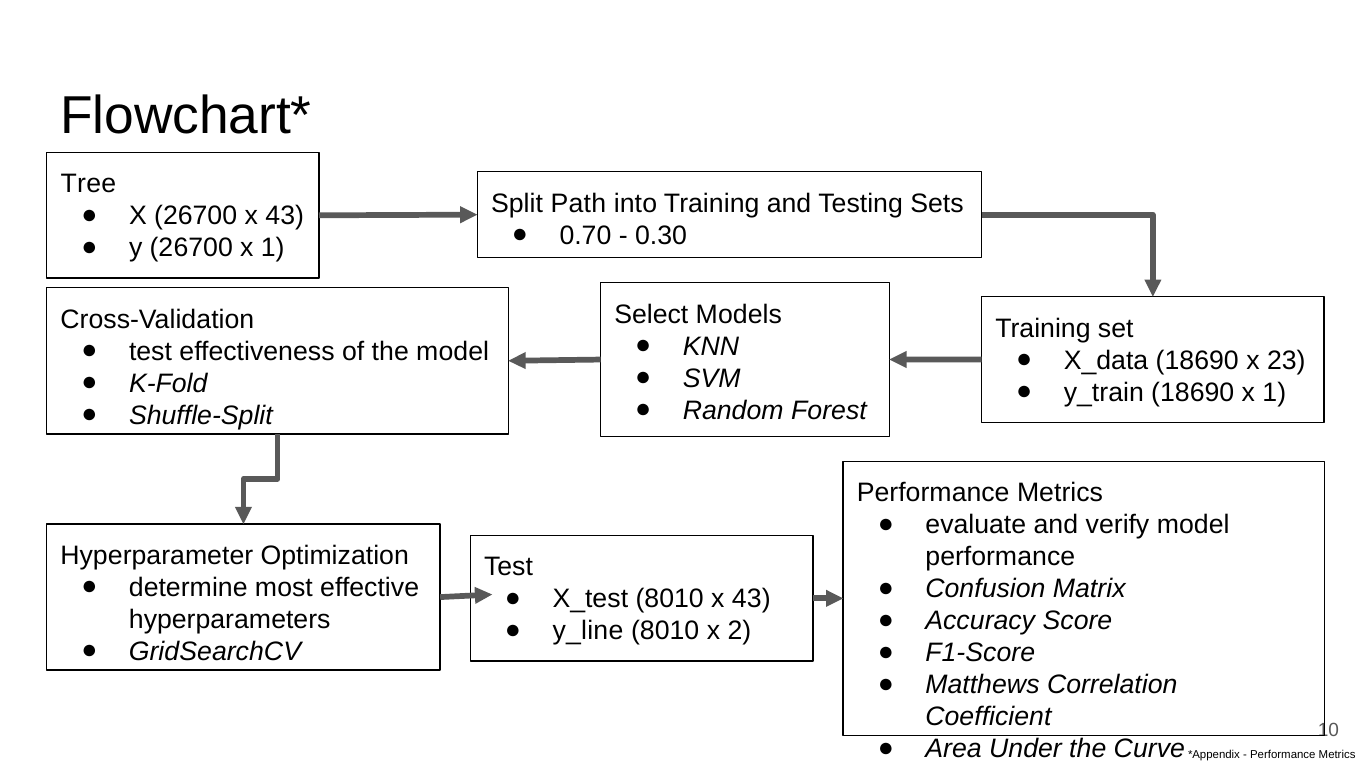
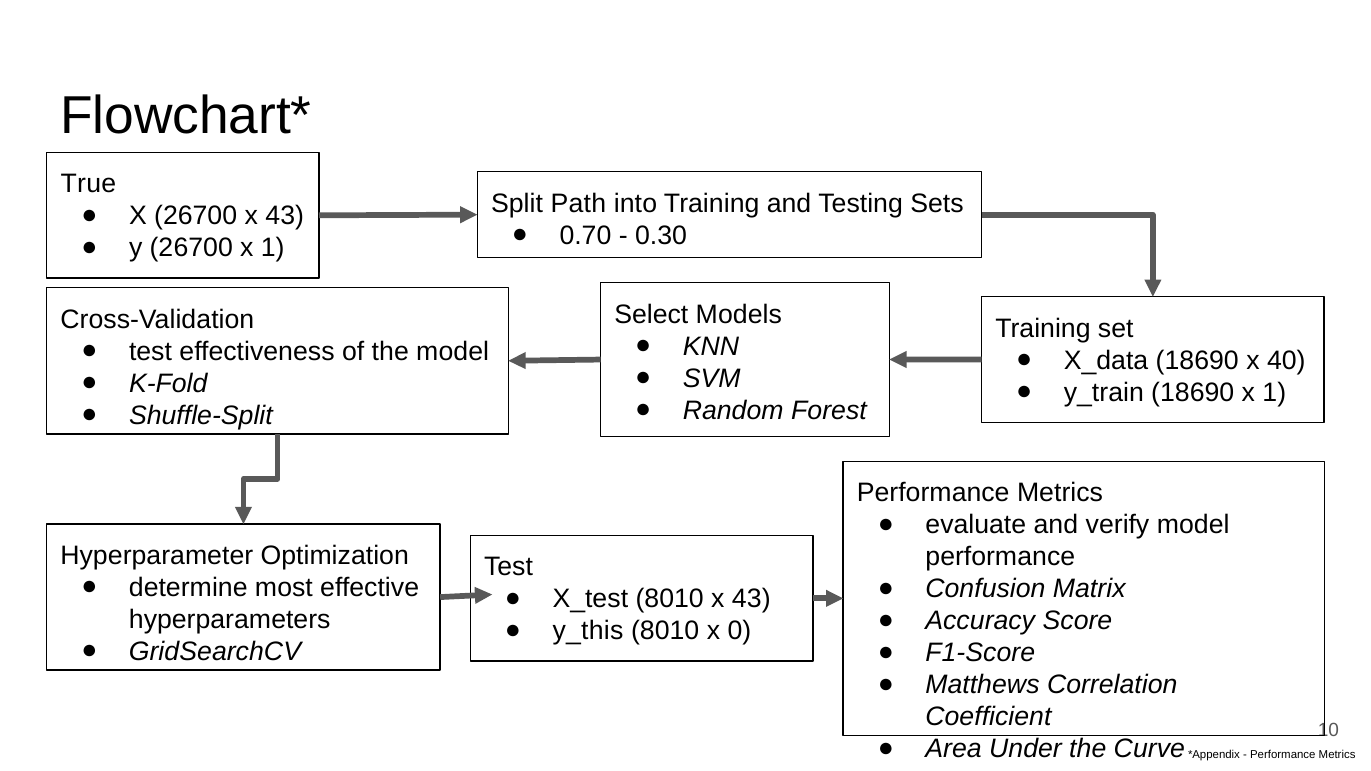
Tree: Tree -> True
23: 23 -> 40
y_line: y_line -> y_this
2: 2 -> 0
